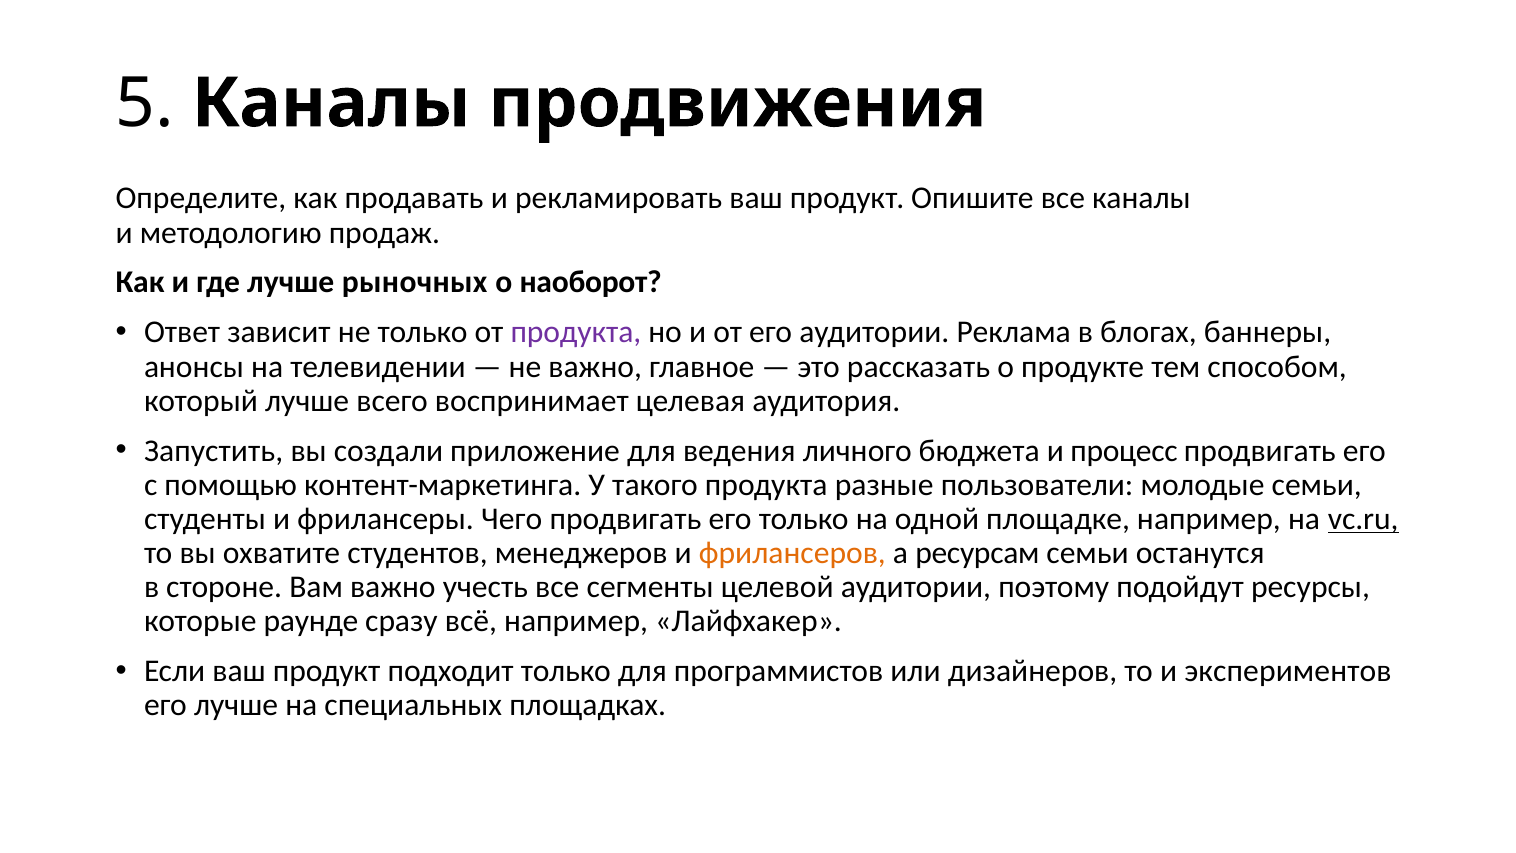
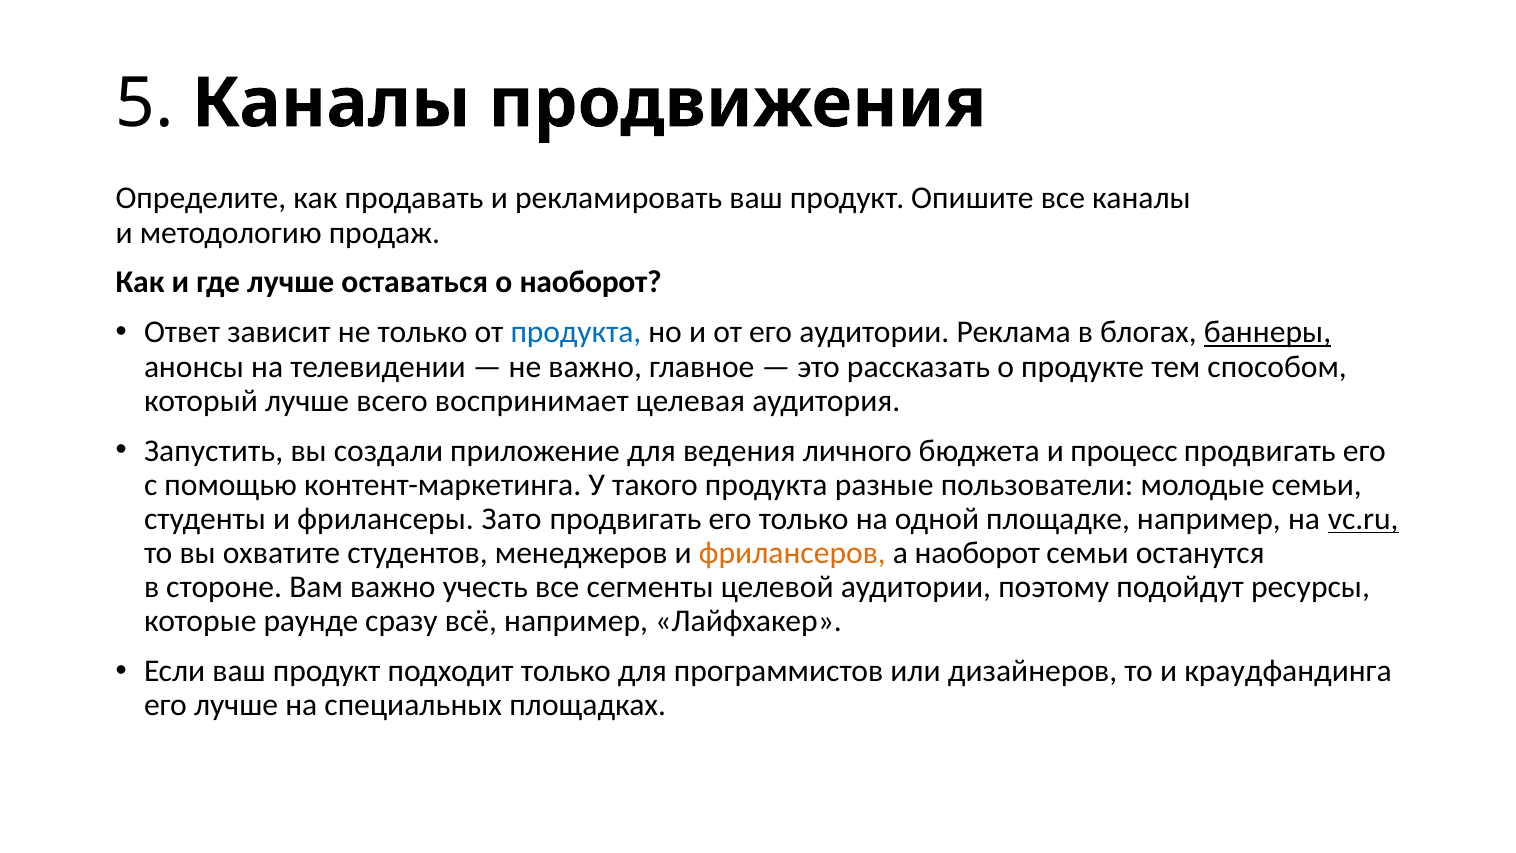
рыночных: рыночных -> оставаться
продукта at (576, 332) colour: purple -> blue
баннеры underline: none -> present
Чего: Чего -> Зато
а ресурсам: ресурсам -> наоборот
экспериментов: экспериментов -> краудфандинга
